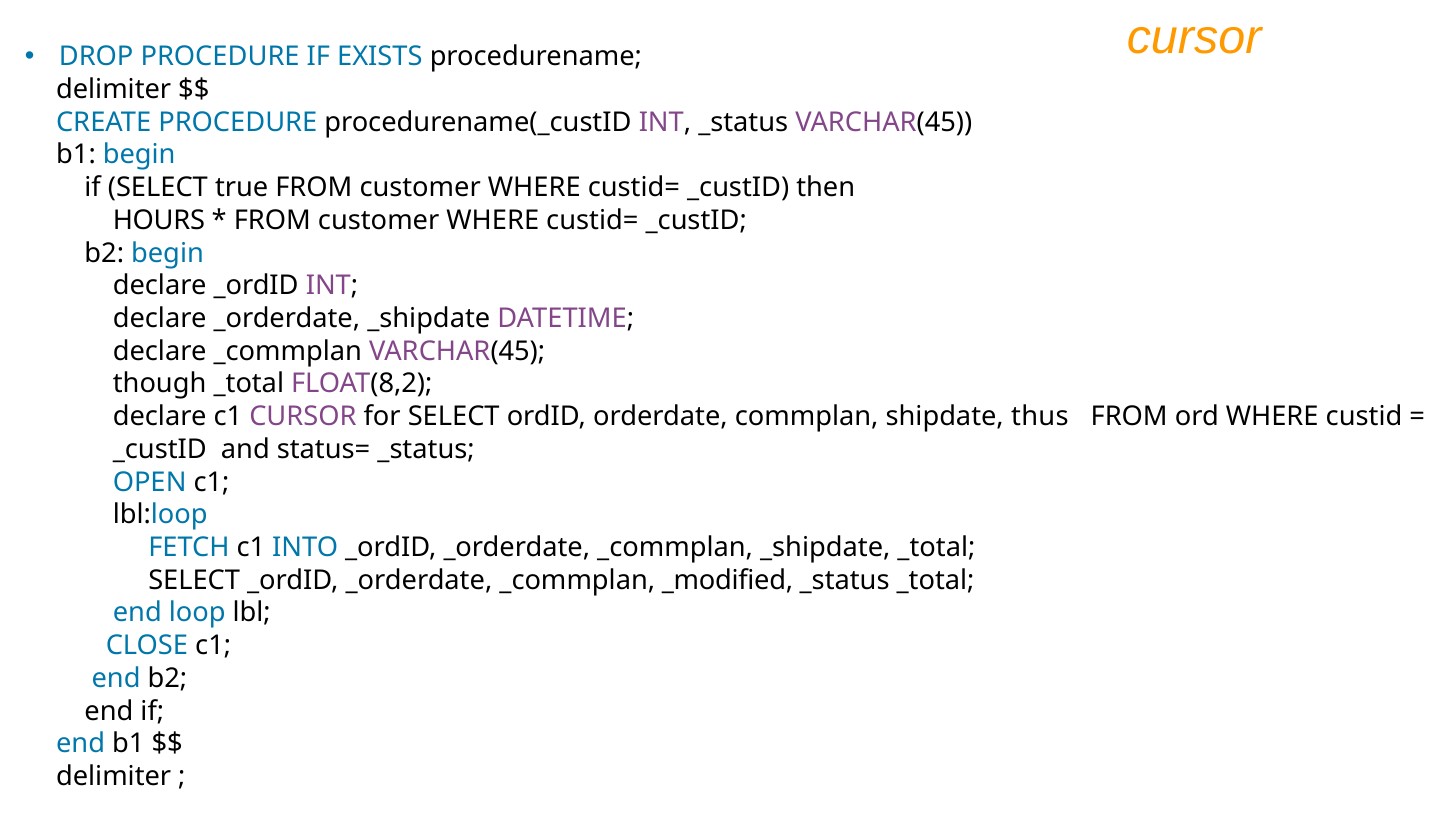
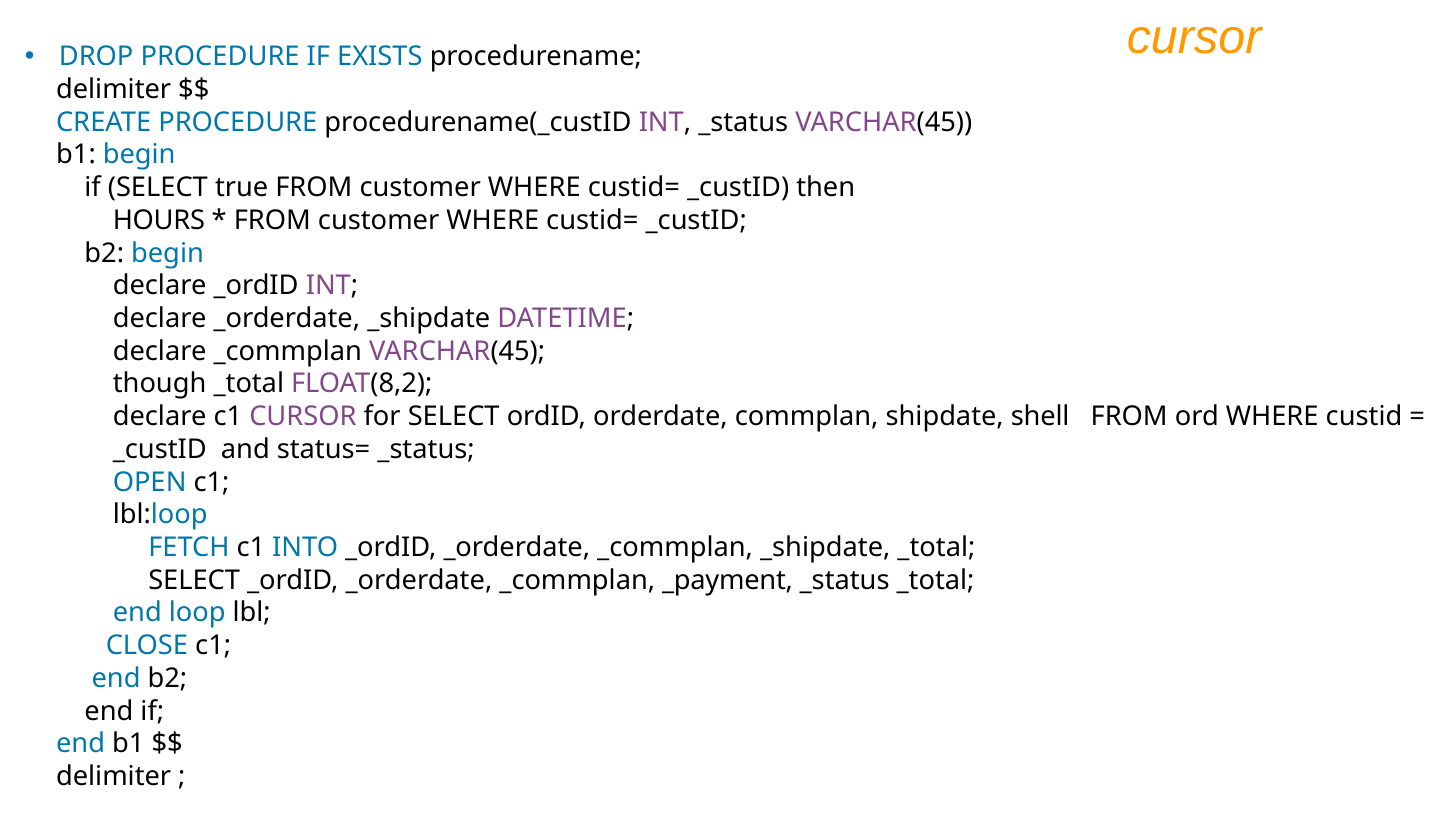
thus: thus -> shell
_modified: _modified -> _payment
